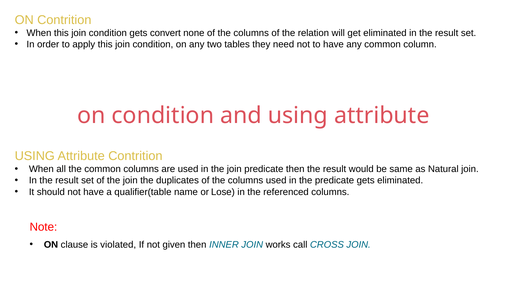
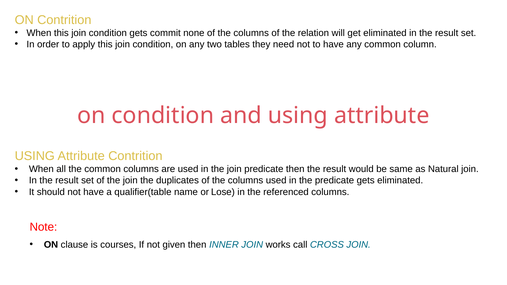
convert: convert -> commit
violated: violated -> courses
